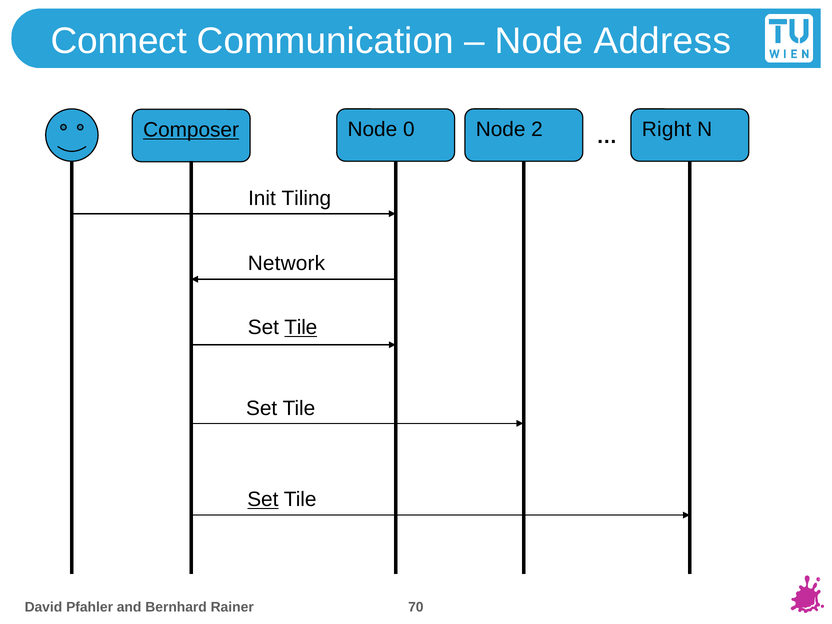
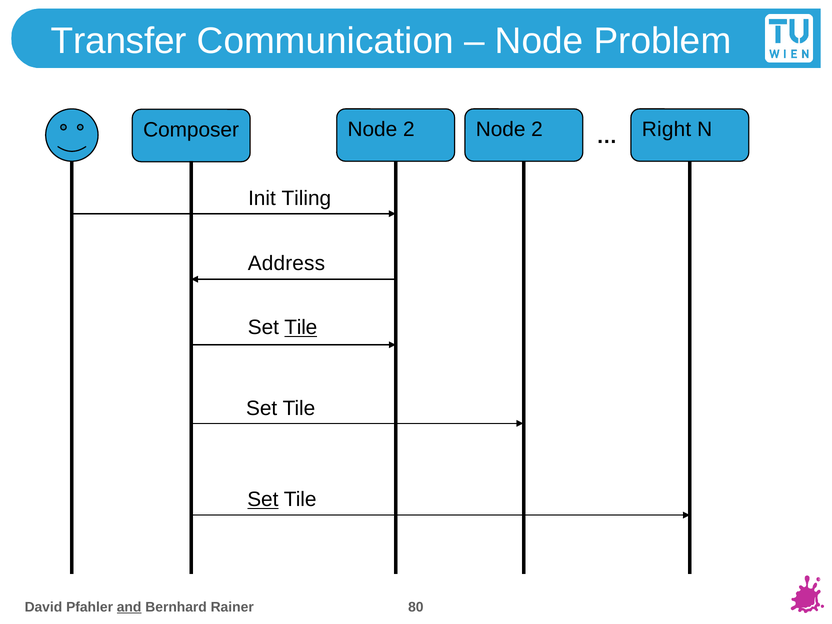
Connect: Connect -> Transfer
Address: Address -> Problem
0 at (409, 129): 0 -> 2
Composer underline: present -> none
Network: Network -> Address
and underline: none -> present
70: 70 -> 80
